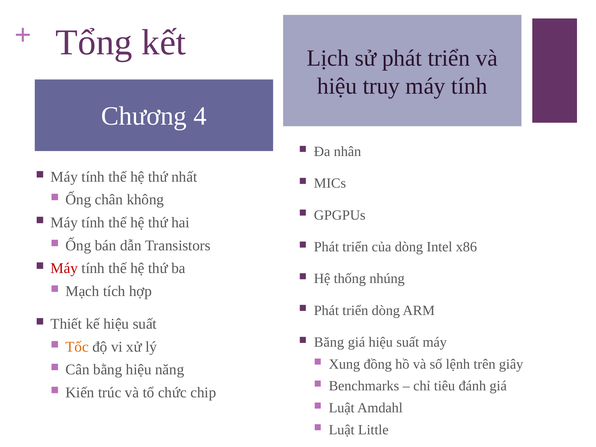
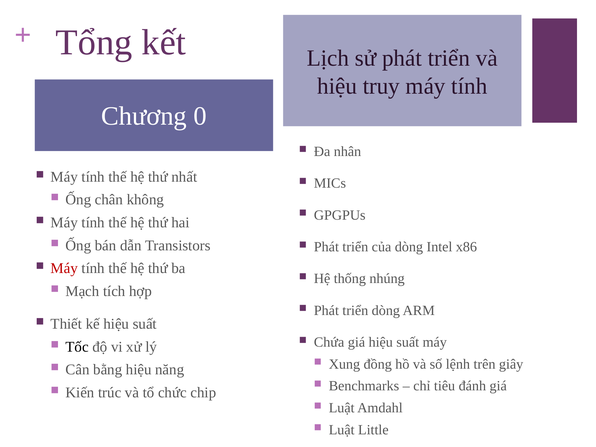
4: 4 -> 0
Băng: Băng -> Chứa
Tốc colour: orange -> black
